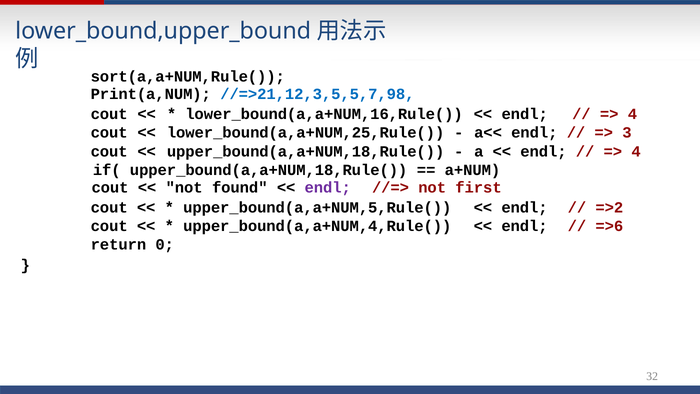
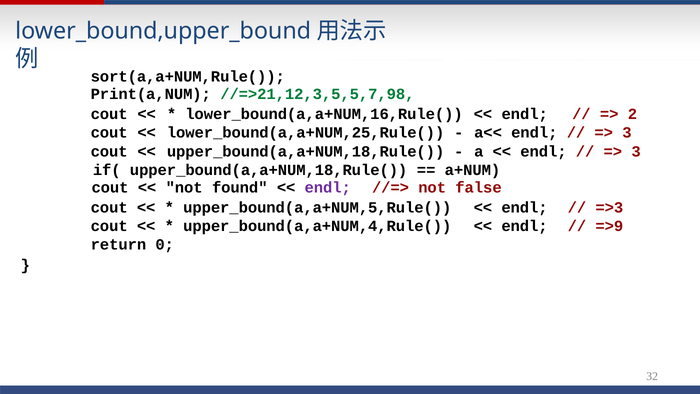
//=>21,12,3,5,5,7,98 colour: blue -> green
4 at (632, 114): 4 -> 2
4 at (636, 151): 4 -> 3
first: first -> false
=>2: =>2 -> =>3
=>6: =>6 -> =>9
